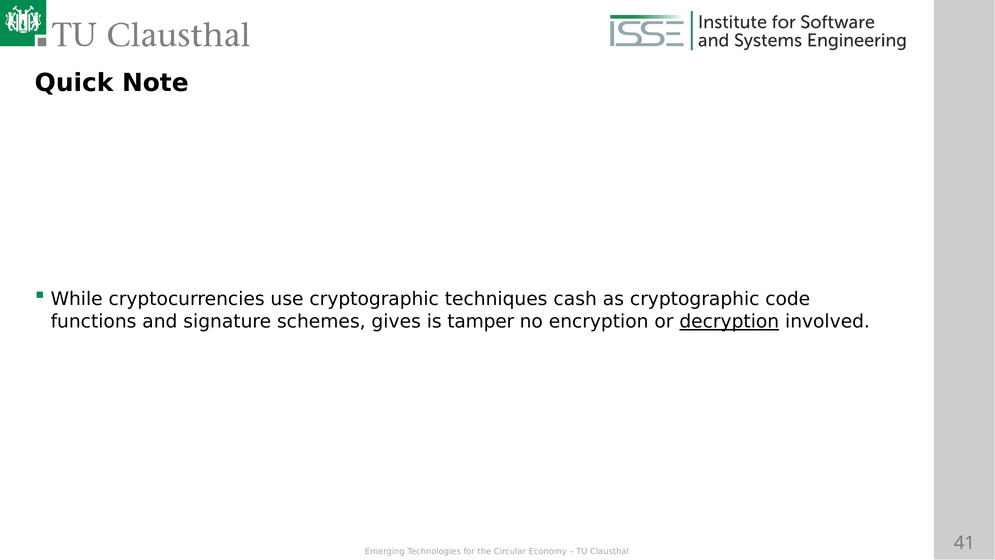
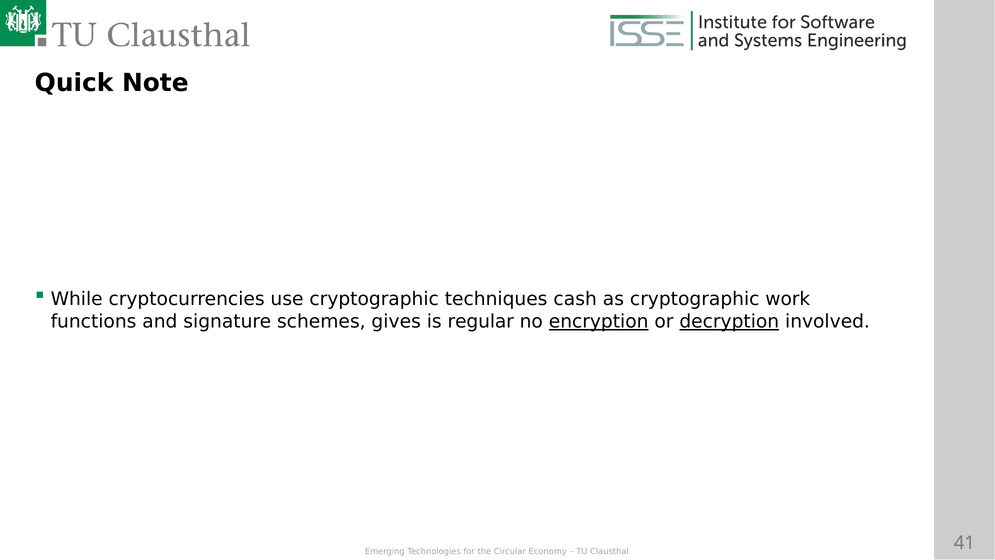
code: code -> work
tamper: tamper -> regular
encryption underline: none -> present
